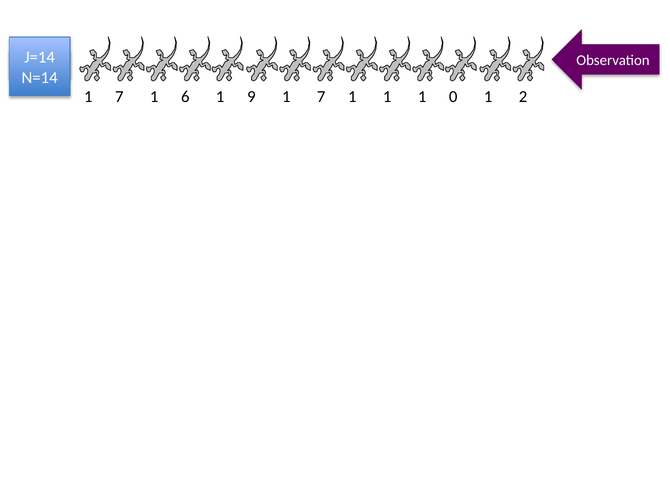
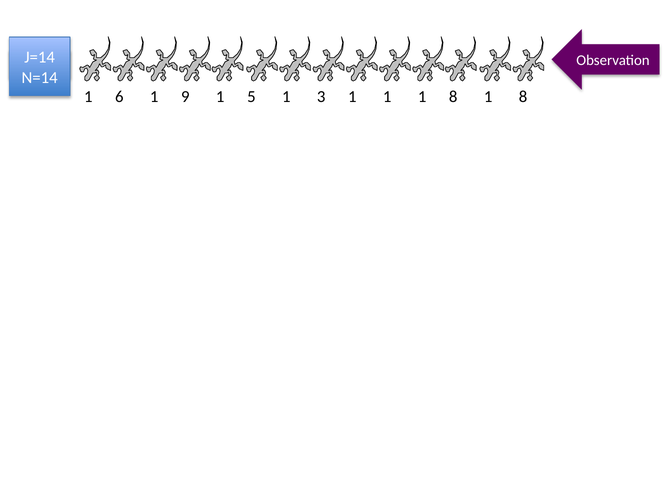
7 at (119, 97): 7 -> 6
6: 6 -> 9
9: 9 -> 5
7 at (321, 97): 7 -> 3
1 1 0: 0 -> 8
2 at (523, 97): 2 -> 8
